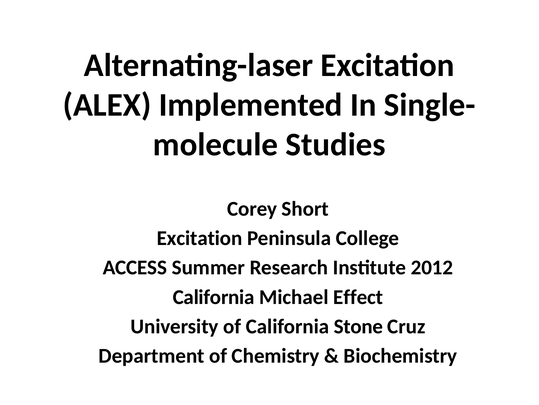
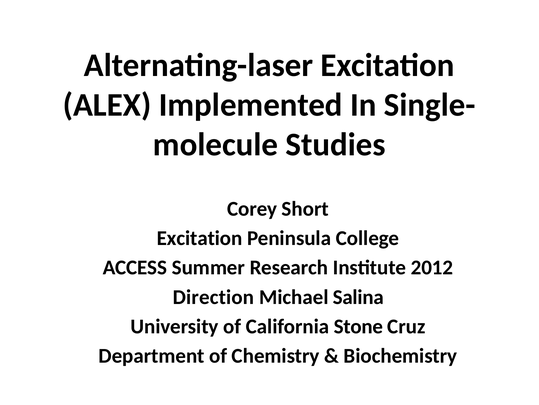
California at (214, 297): California -> Direction
Effect: Effect -> Salina
